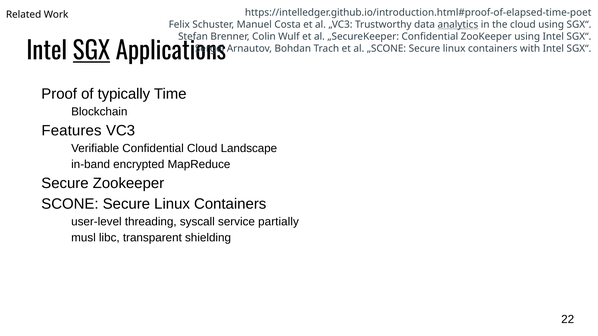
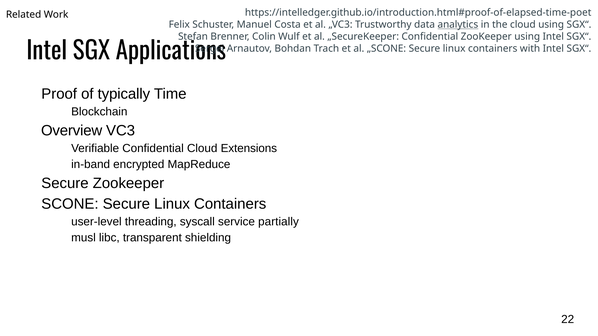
SGX underline: present -> none
Features: Features -> Overview
Landscape: Landscape -> Extensions
